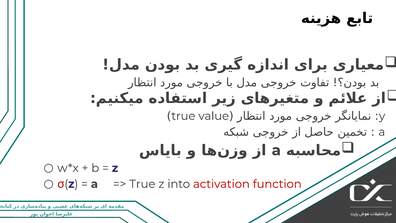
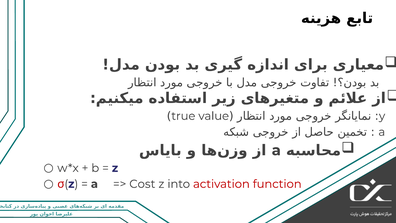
True at (142, 184): True -> Cost
